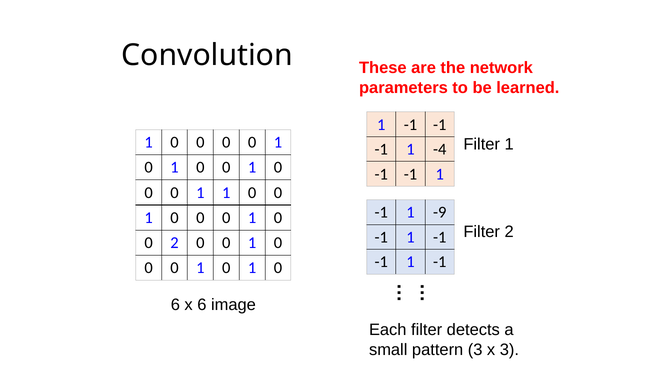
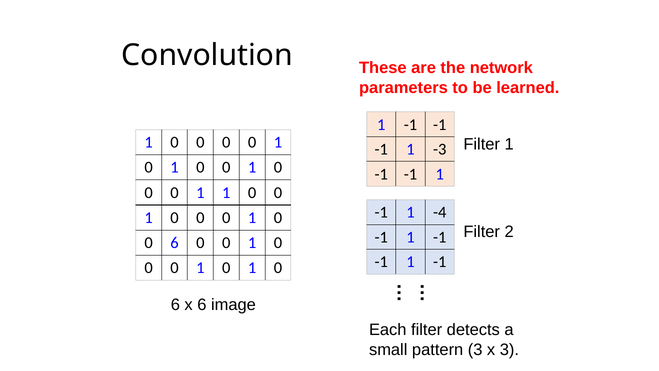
-4: -4 -> -3
-9: -9 -> -4
2 at (174, 243): 2 -> 6
